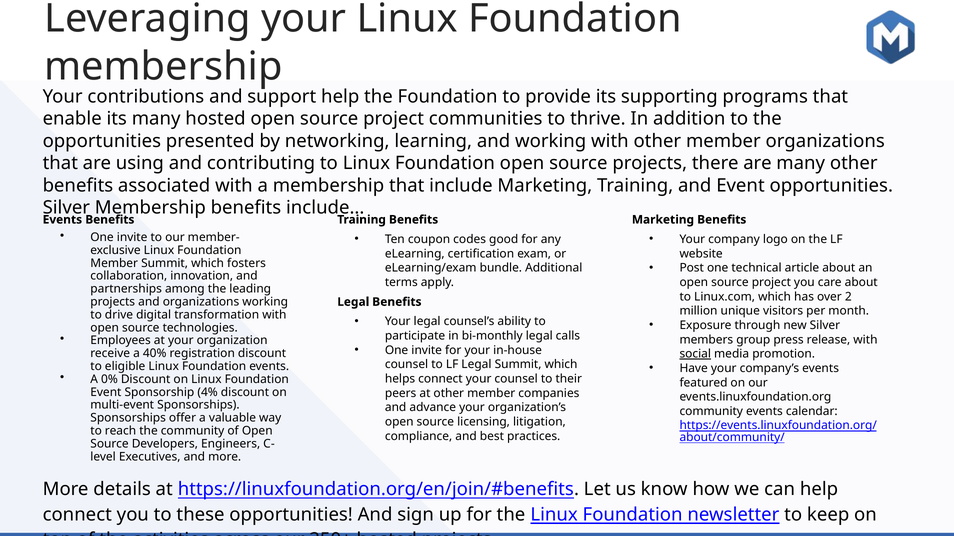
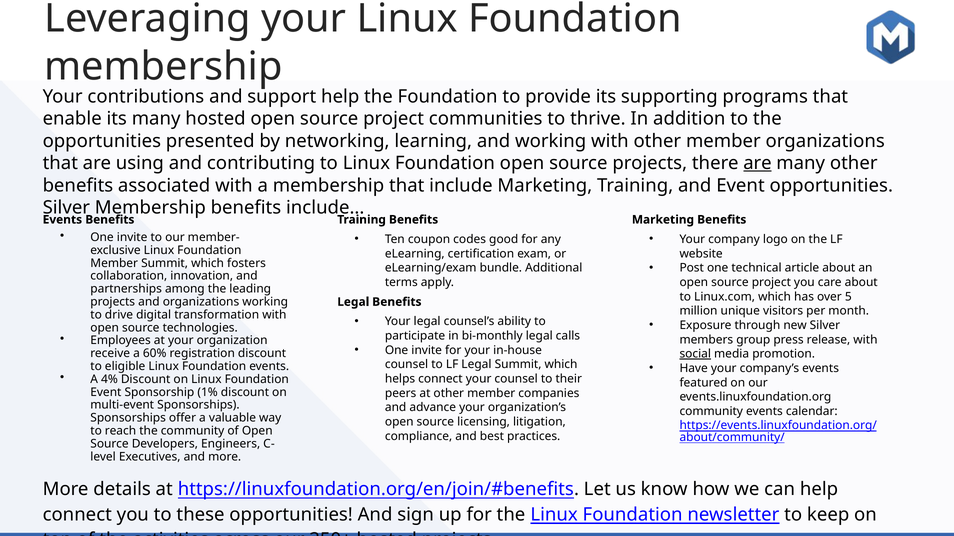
are at (757, 163) underline: none -> present
2: 2 -> 5
40%: 40% -> 60%
0%: 0% -> 4%
4%: 4% -> 1%
